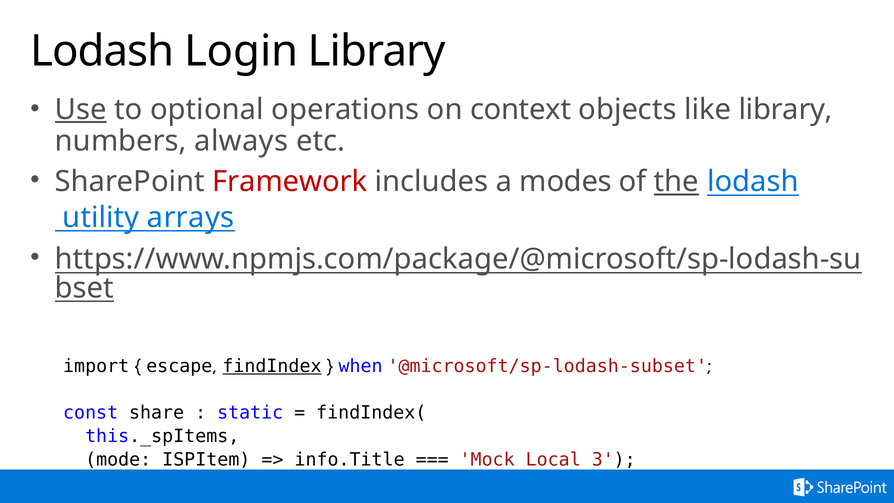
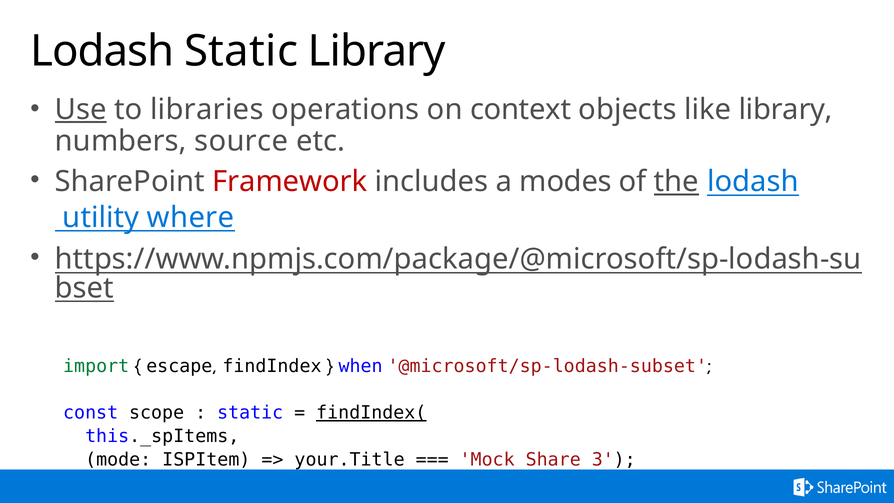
Lodash Login: Login -> Static
optional: optional -> libraries
always: always -> source
arrays: arrays -> where
import colour: black -> green
findIndex underline: present -> none
share: share -> scope
findIndex( underline: none -> present
info.Title: info.Title -> your.Title
Local: Local -> Share
